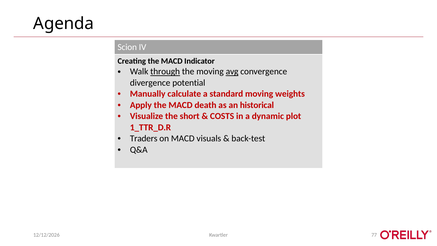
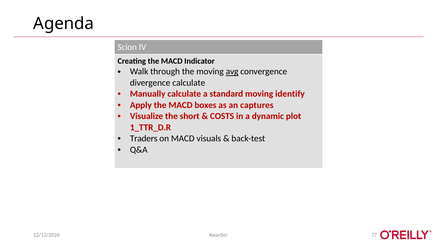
through underline: present -> none
divergence potential: potential -> calculate
weights: weights -> identify
death: death -> boxes
historical: historical -> captures
